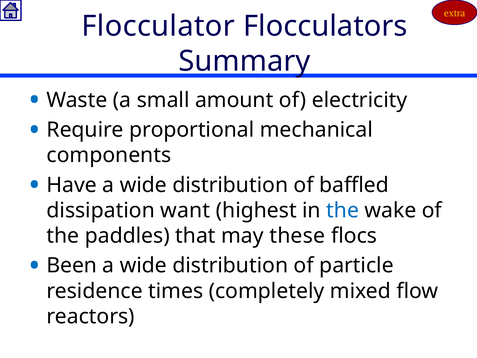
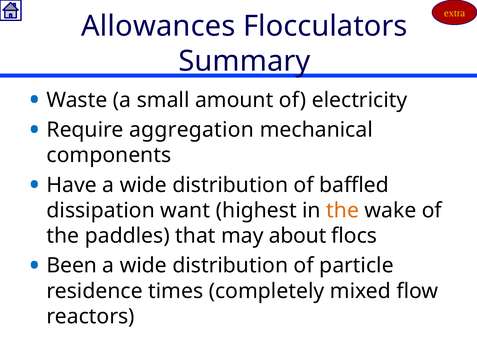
Flocculator: Flocculator -> Allowances
proportional: proportional -> aggregation
the at (343, 210) colour: blue -> orange
these: these -> about
